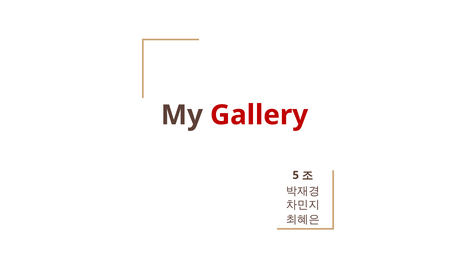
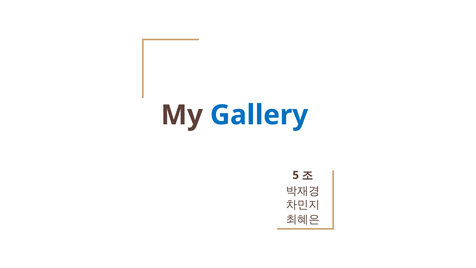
Gallery colour: red -> blue
